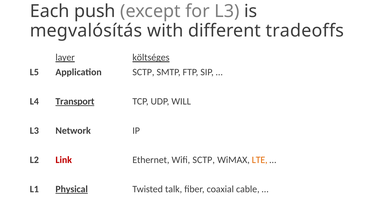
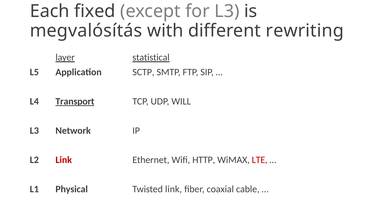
push: push -> fixed
tradeoffs: tradeoffs -> rewriting
költséges: költséges -> statistical
Wifi SCTP: SCTP -> HTTP
LTE colour: orange -> red
Physical underline: present -> none
Twisted talk: talk -> link
